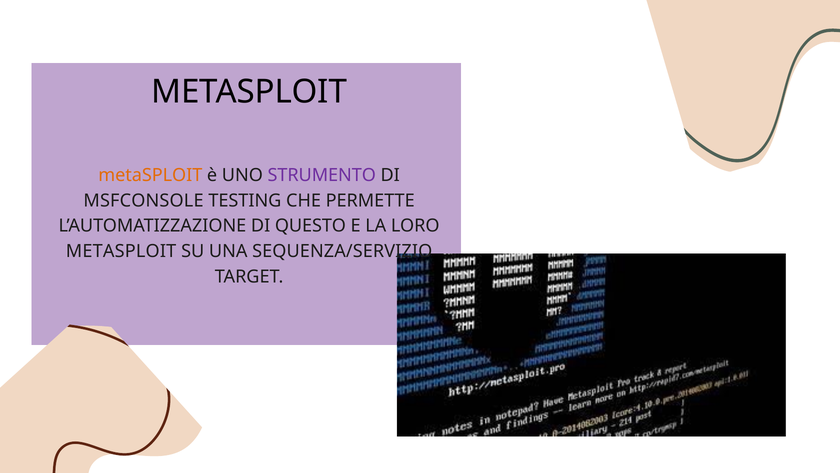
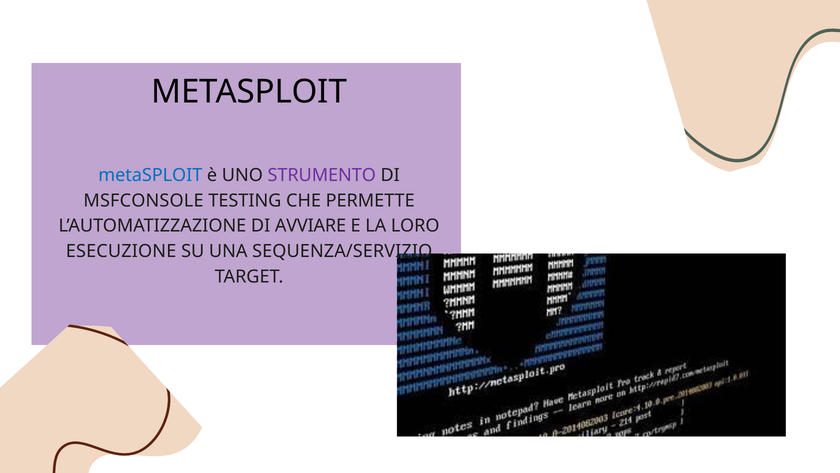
metaSPLOIT at (150, 175) colour: orange -> blue
QUESTO: QUESTO -> AVVIARE
METASPLOIT at (121, 251): METASPLOIT -> ESECUZIONE
